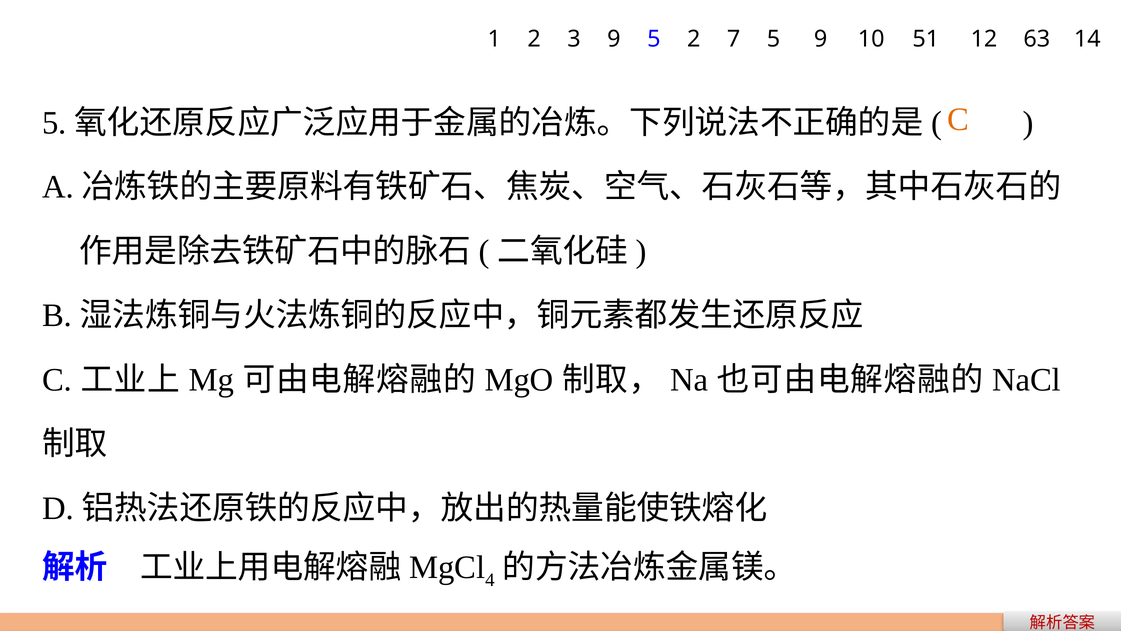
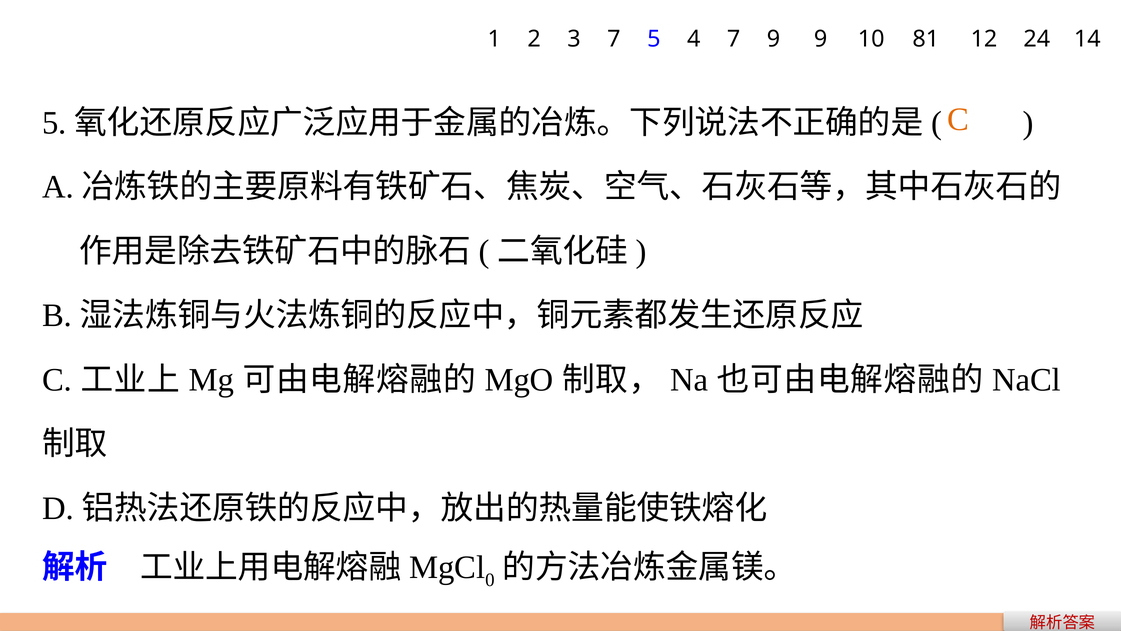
3 9: 9 -> 7
5 2: 2 -> 4
7 5: 5 -> 9
51: 51 -> 81
63: 63 -> 24
4: 4 -> 0
